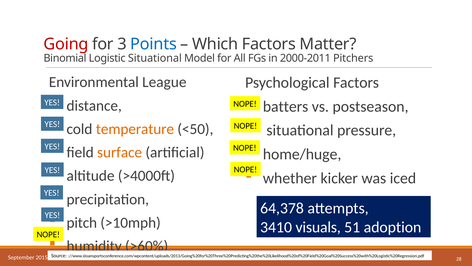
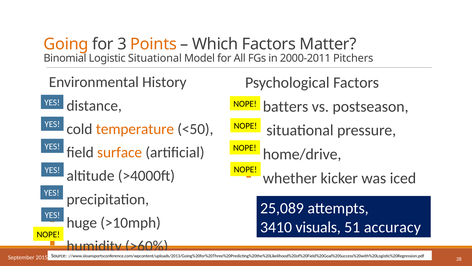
Going colour: red -> orange
Points colour: blue -> orange
League: League -> History
home/huge: home/huge -> home/drive
64,378: 64,378 -> 25,089
pitch: pitch -> huge
adoption: adoption -> accuracy
